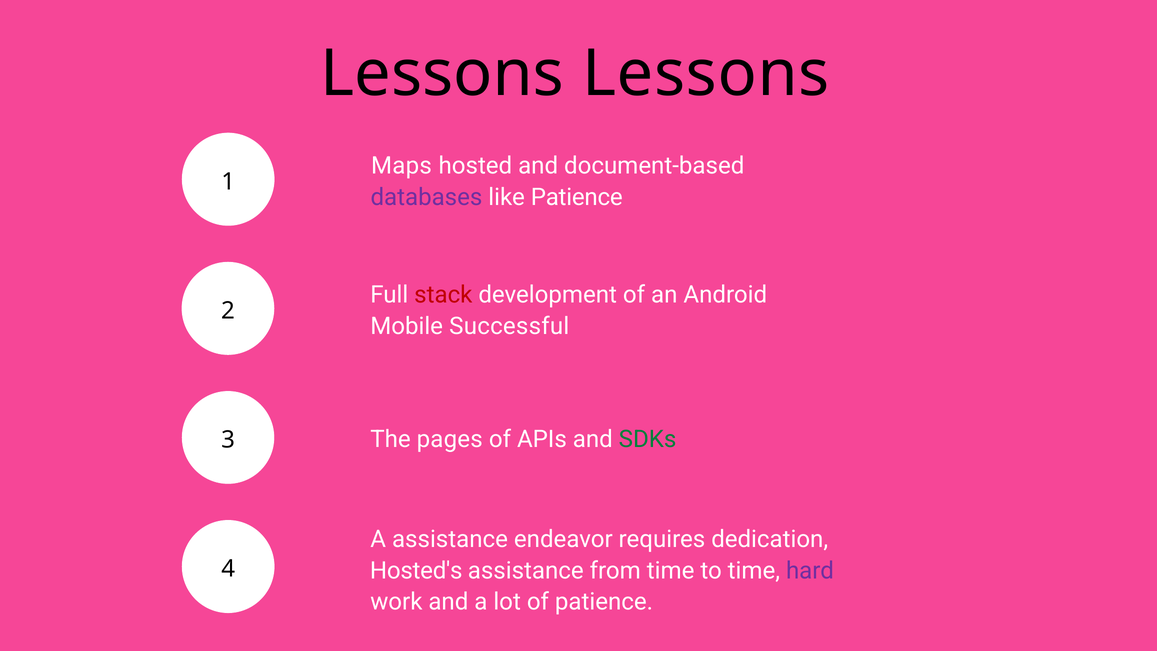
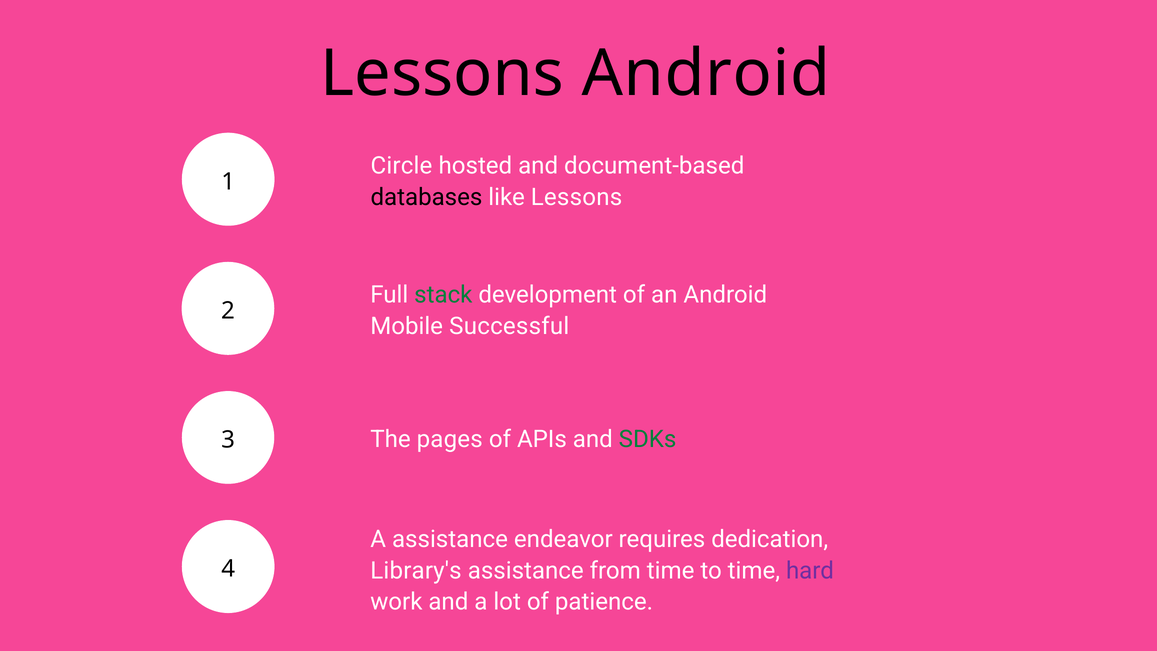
Lessons Lessons: Lessons -> Android
Maps: Maps -> Circle
databases colour: purple -> black
like Patience: Patience -> Lessons
stack colour: red -> green
Hosted's: Hosted's -> Library's
